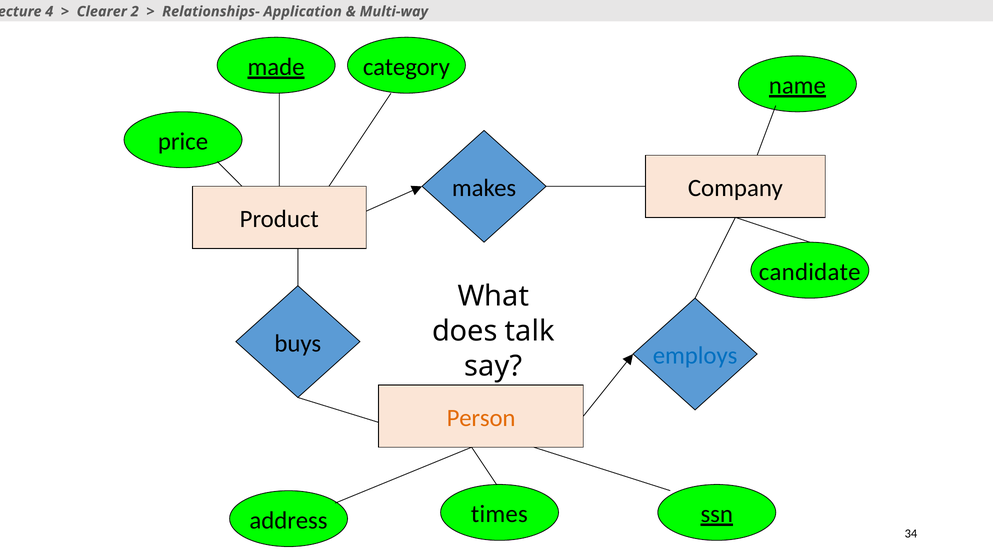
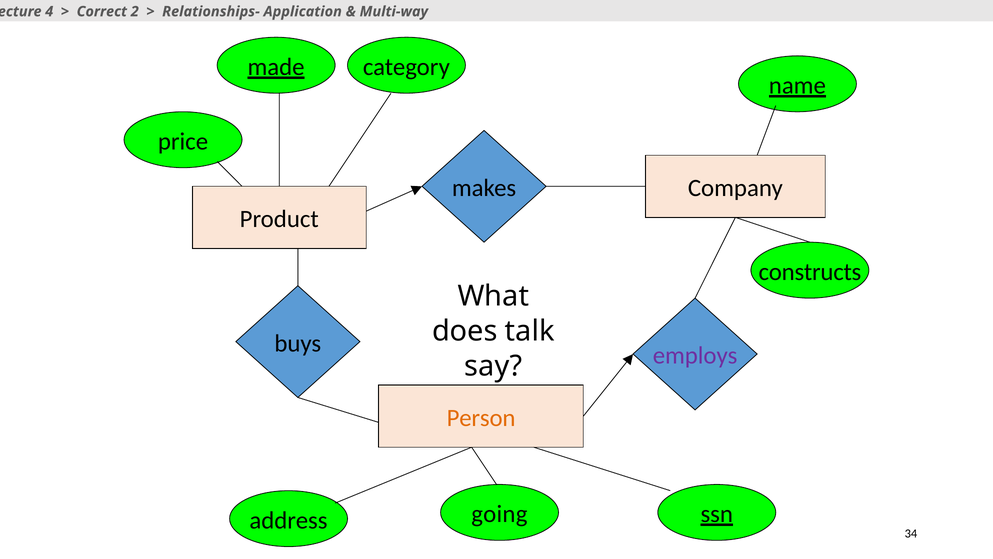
Clearer: Clearer -> Correct
candidate: candidate -> constructs
employs colour: blue -> purple
times: times -> going
